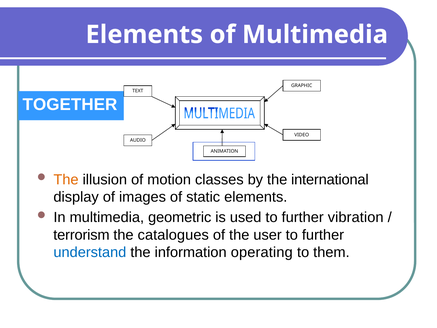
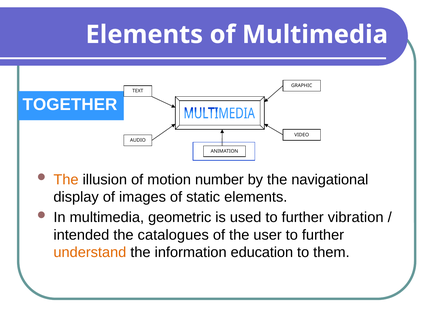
classes: classes -> number
international: international -> navigational
terrorism: terrorism -> intended
understand colour: blue -> orange
operating: operating -> education
